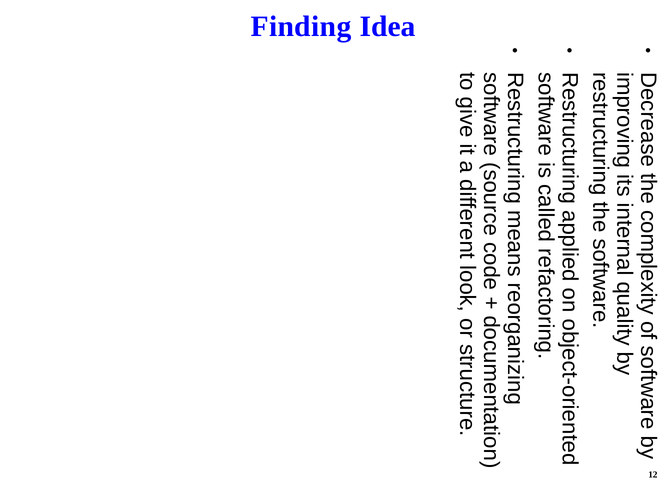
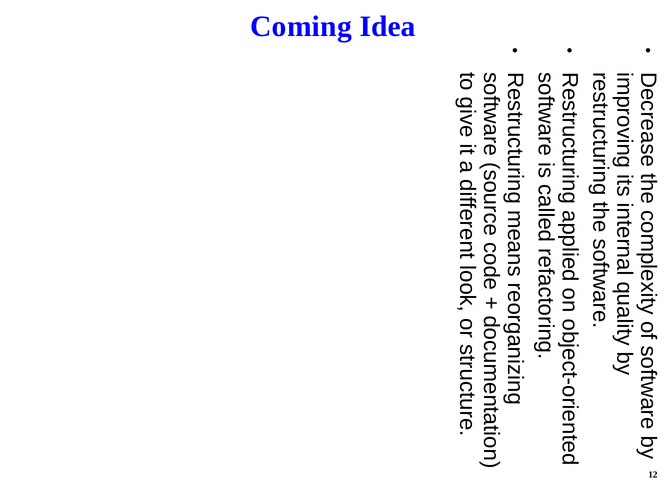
Finding: Finding -> Coming
